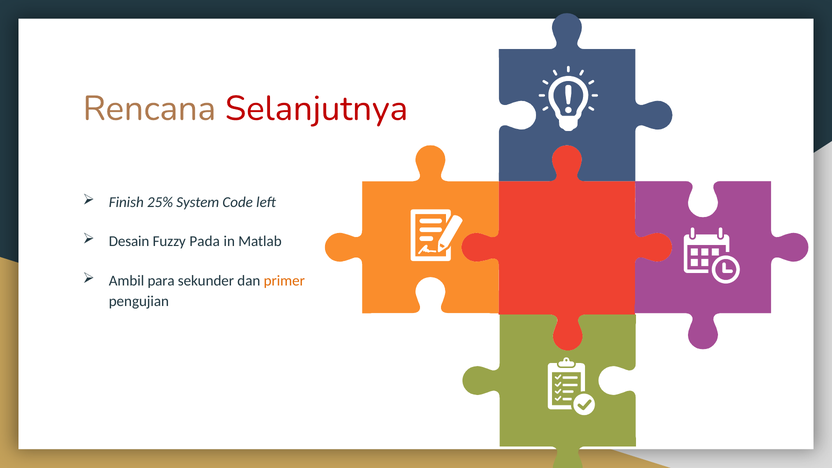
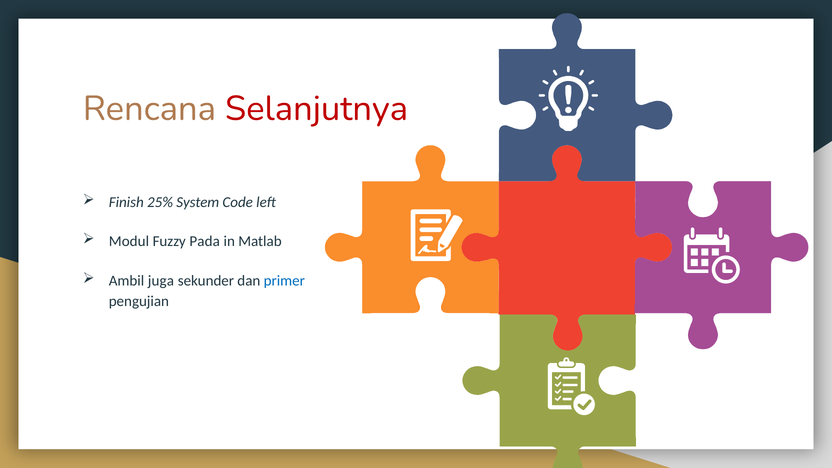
Desain: Desain -> Modul
para: para -> juga
primer colour: orange -> blue
